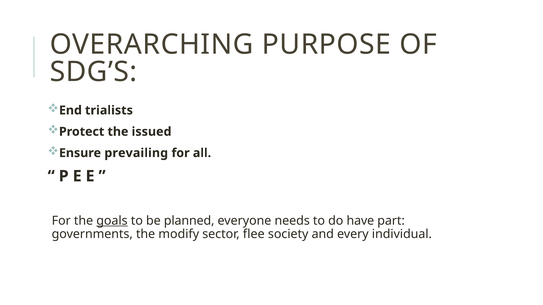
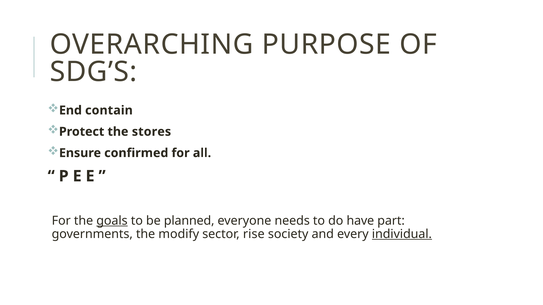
trialists: trialists -> contain
issued: issued -> stores
prevailing: prevailing -> confirmed
flee: flee -> rise
individual underline: none -> present
